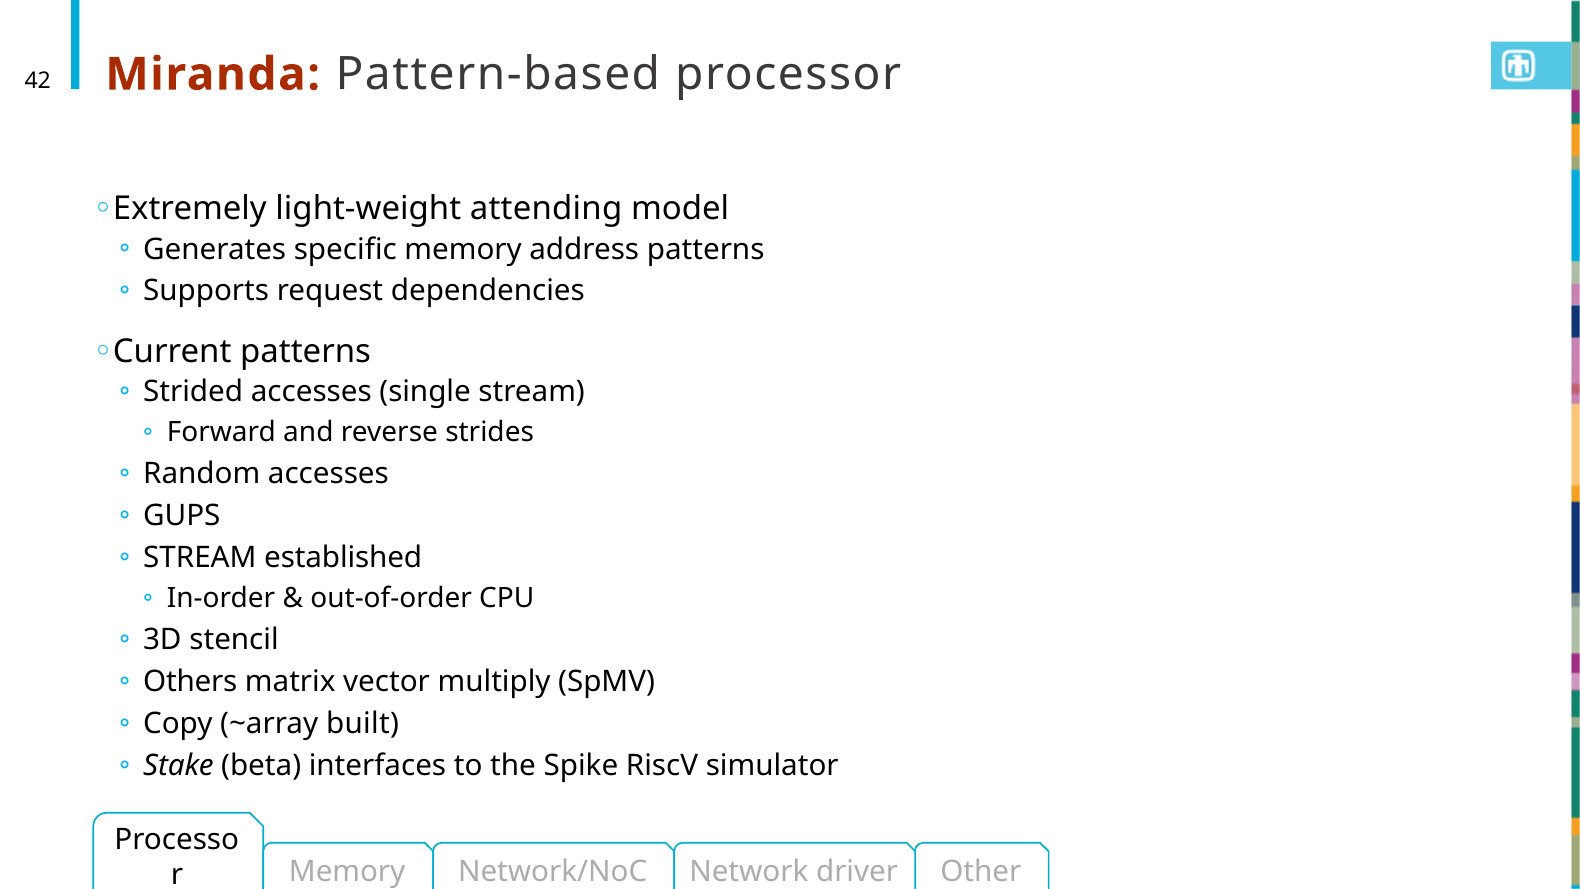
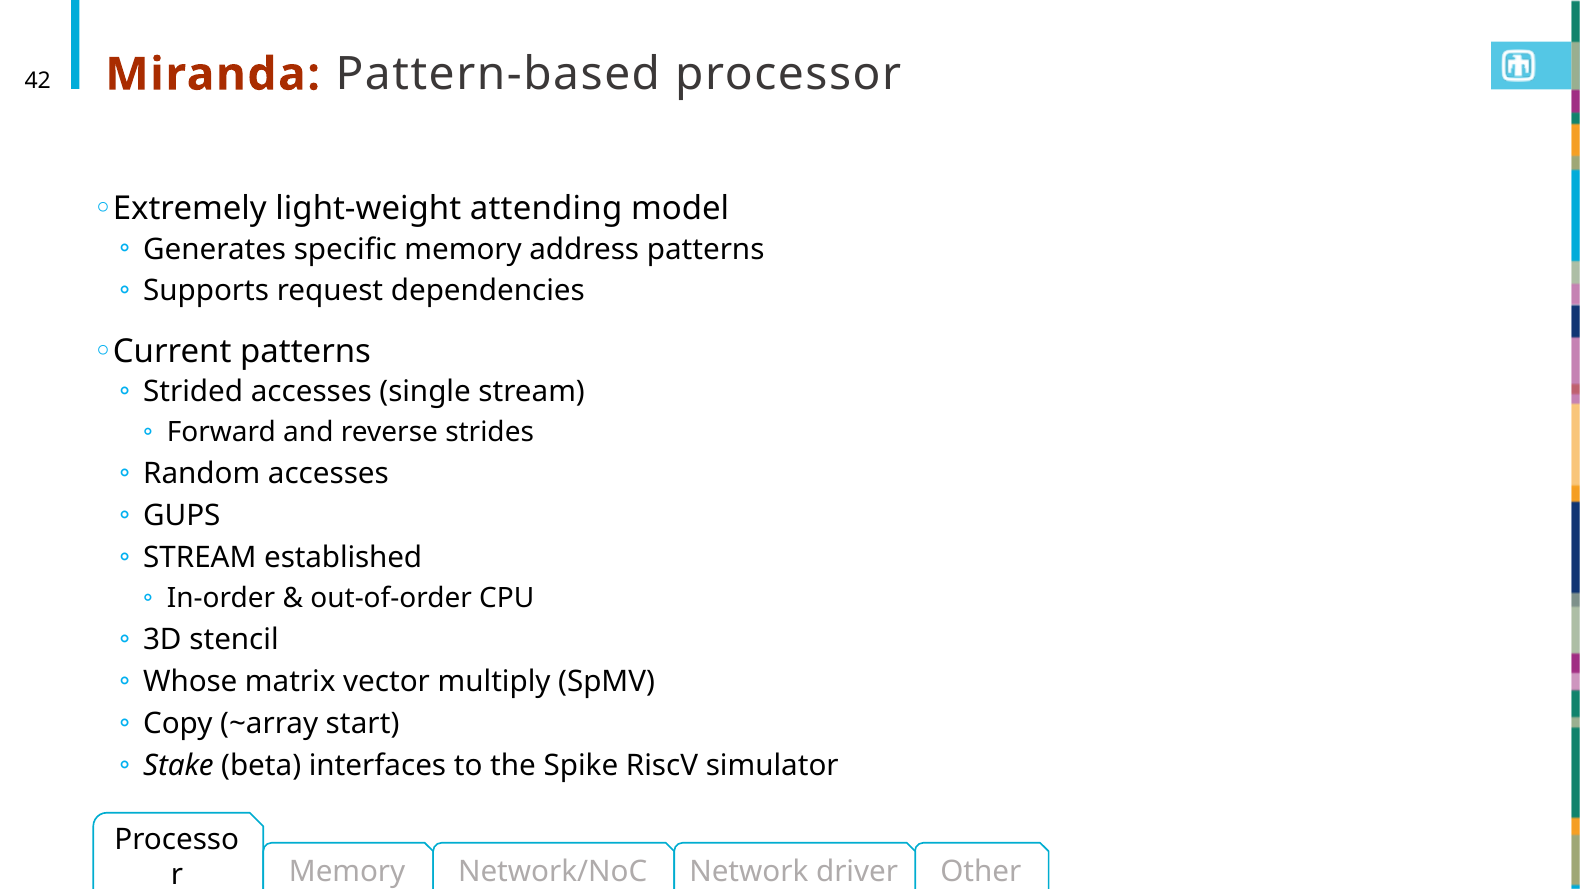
Others: Others -> Whose
built: built -> start
